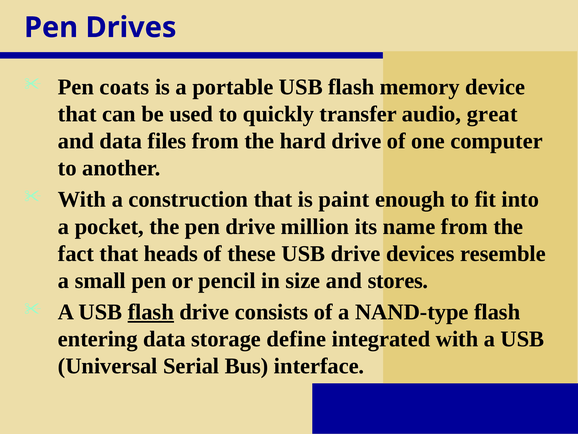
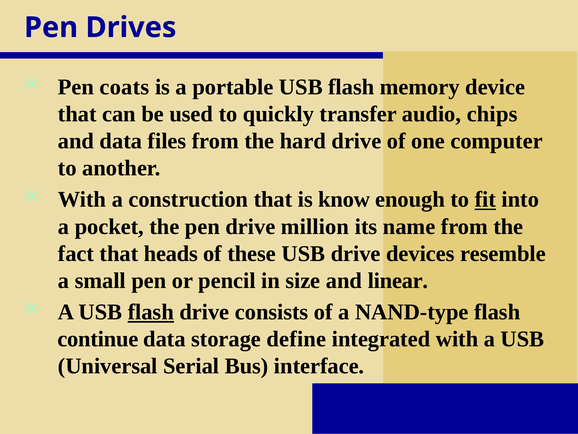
great: great -> chips
paint: paint -> know
fit underline: none -> present
stores: stores -> linear
entering: entering -> continue
